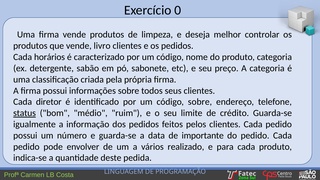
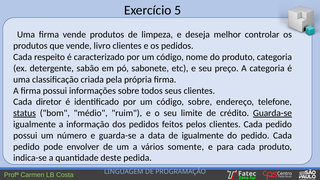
0: 0 -> 5
horários: horários -> respeito
Guarda-se at (272, 113) underline: none -> present
de importante: importante -> igualmente
realizado: realizado -> somente
